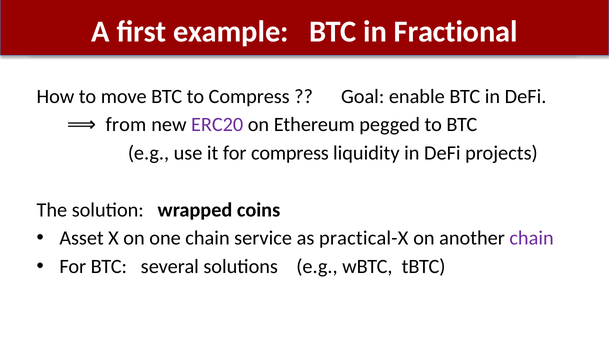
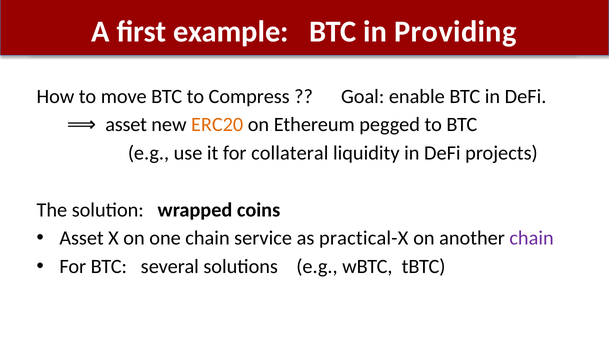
Fractional: Fractional -> Providing
from at (126, 125): from -> asset
ERC20 colour: purple -> orange
for compress: compress -> collateral
